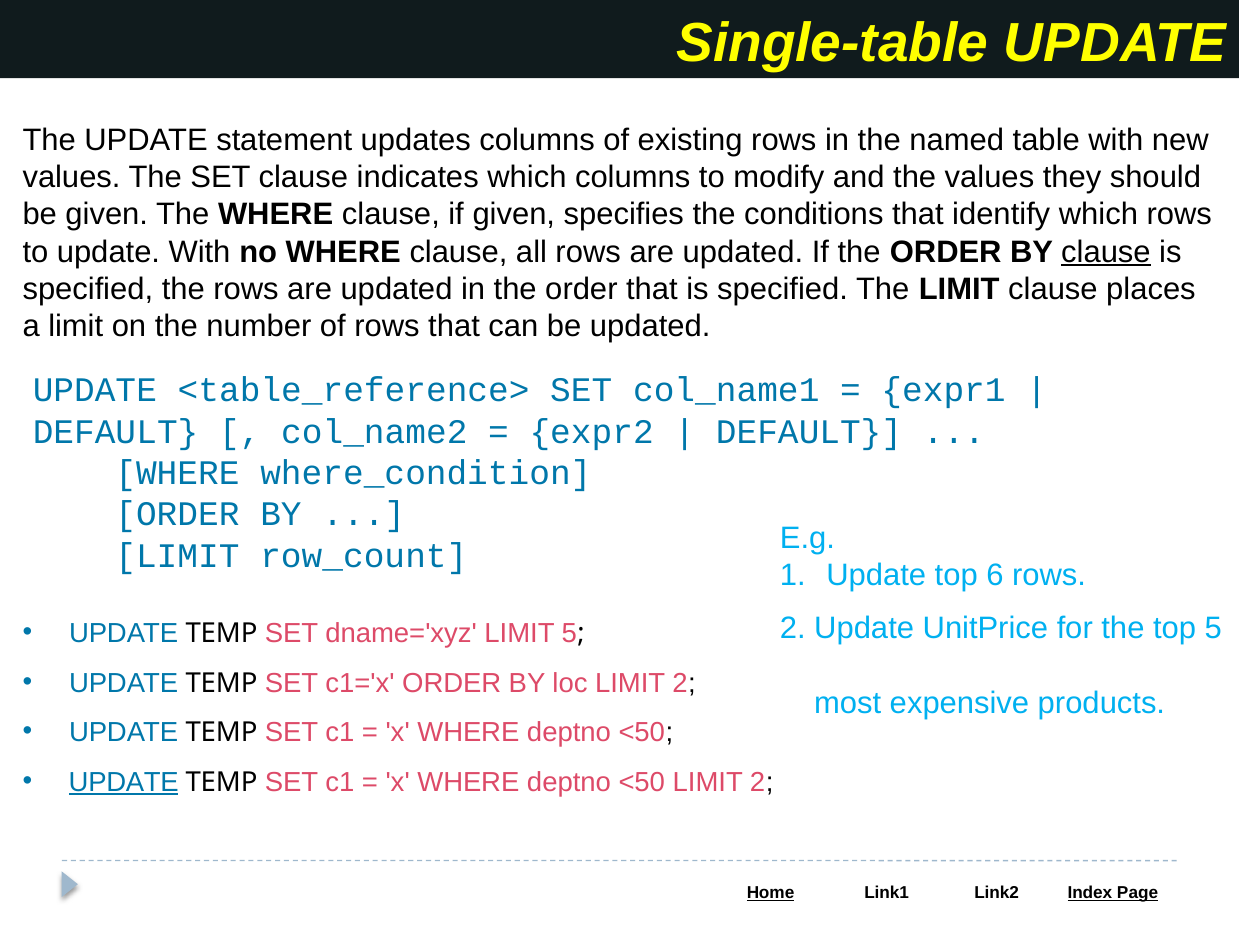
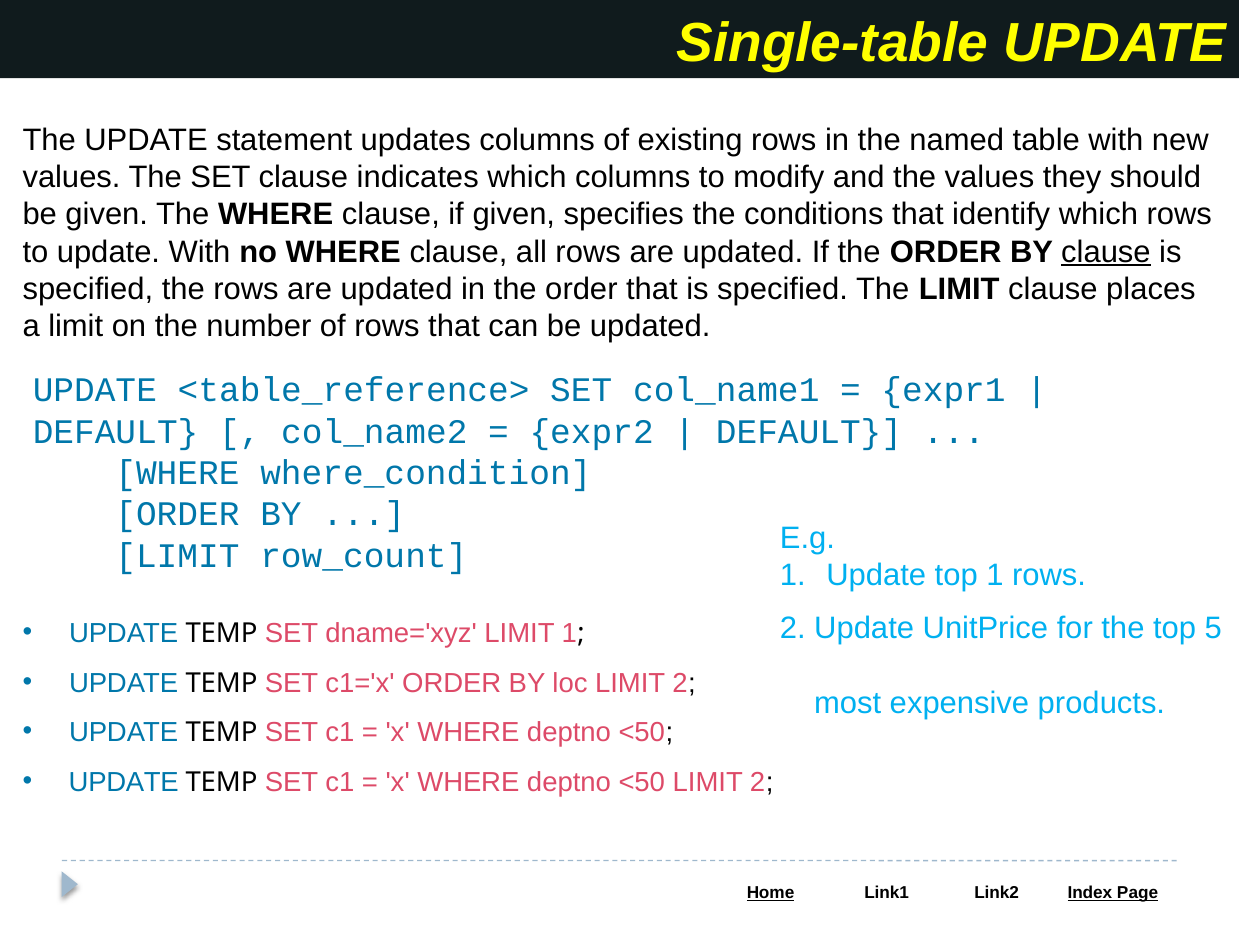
top 6: 6 -> 1
LIMIT 5: 5 -> 1
UPDATE at (124, 782) underline: present -> none
